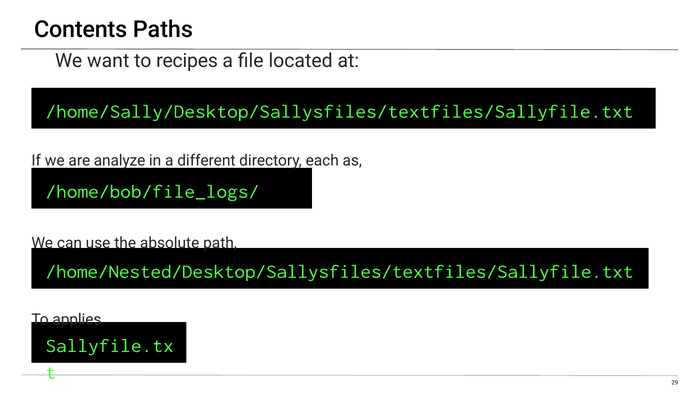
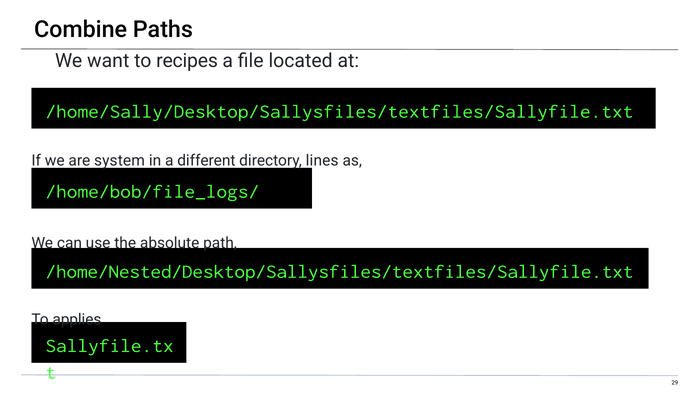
Contents: Contents -> Combine
analyze: analyze -> system
each: each -> lines
